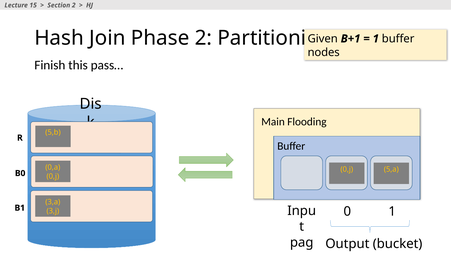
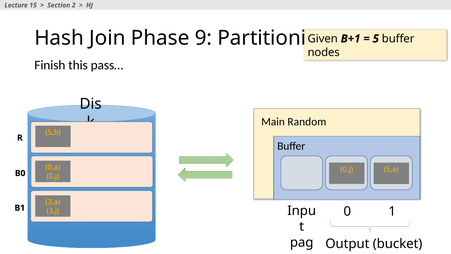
Phase 2: 2 -> 9
1 at (376, 39): 1 -> 5
Flooding: Flooding -> Random
